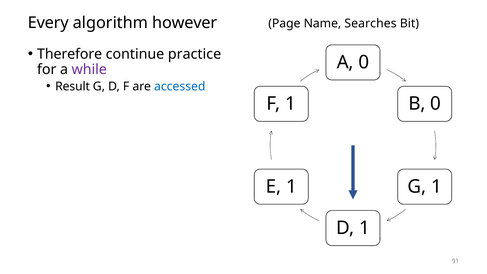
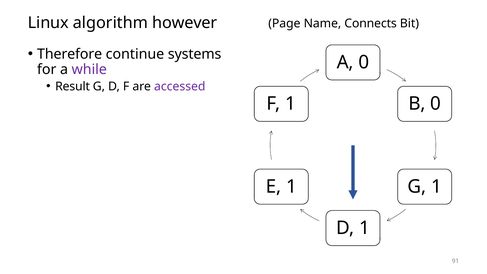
Every: Every -> Linux
Searches: Searches -> Connects
practice: practice -> systems
accessed colour: blue -> purple
